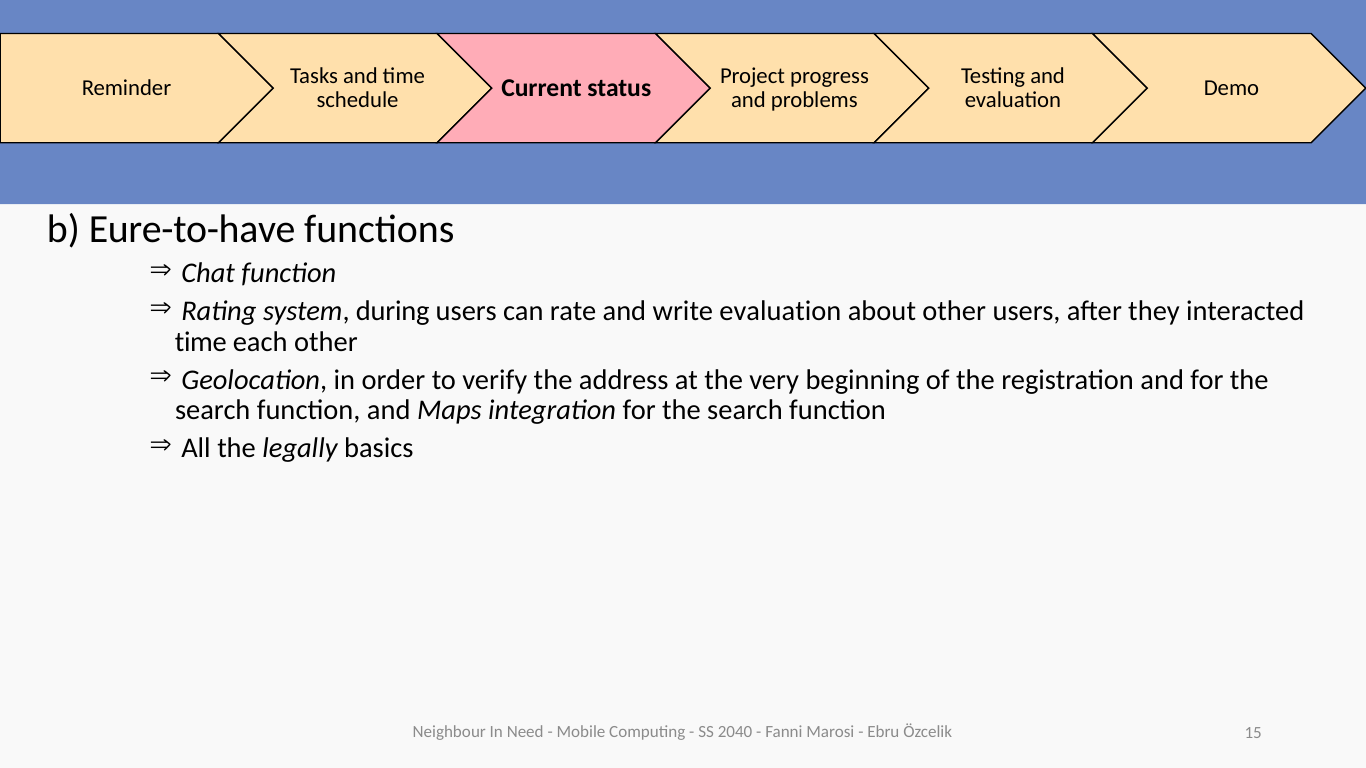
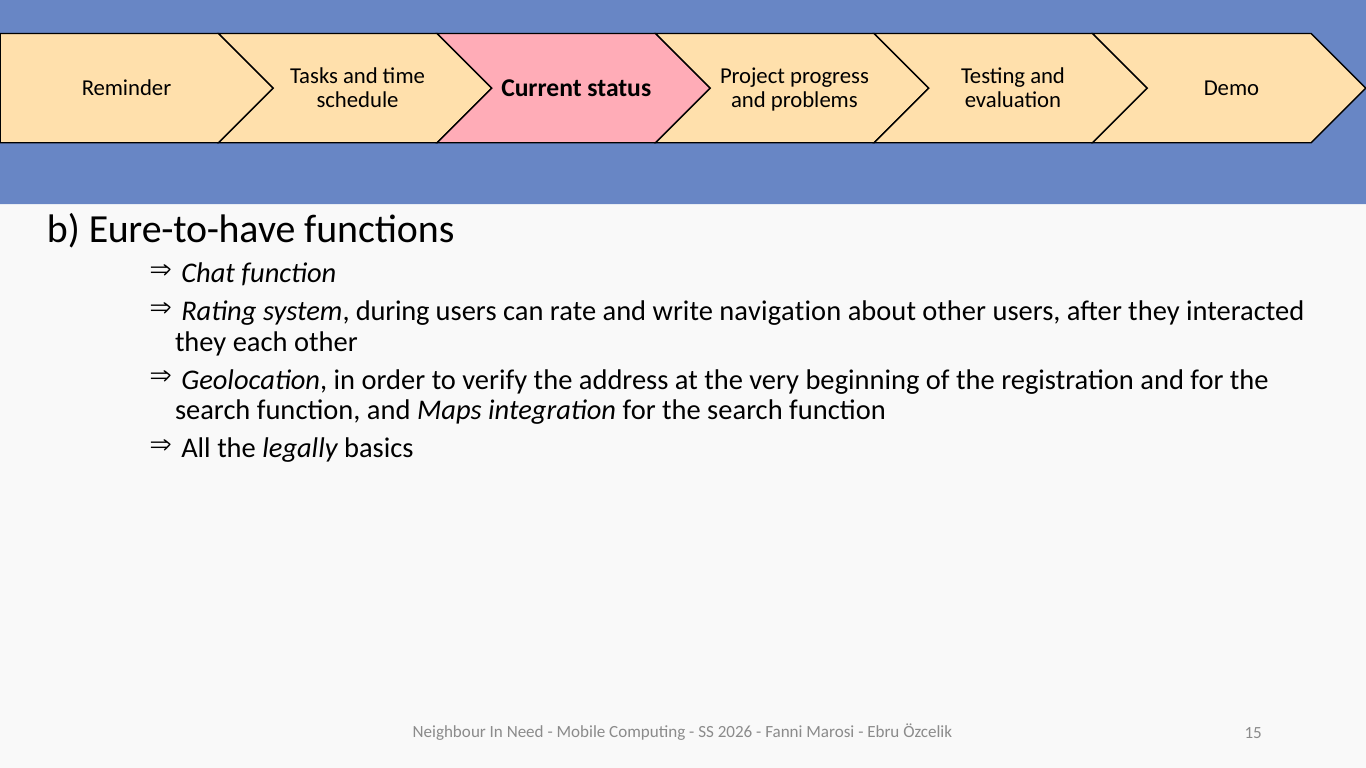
write evaluation: evaluation -> navigation
time at (201, 342): time -> they
2040: 2040 -> 2026
